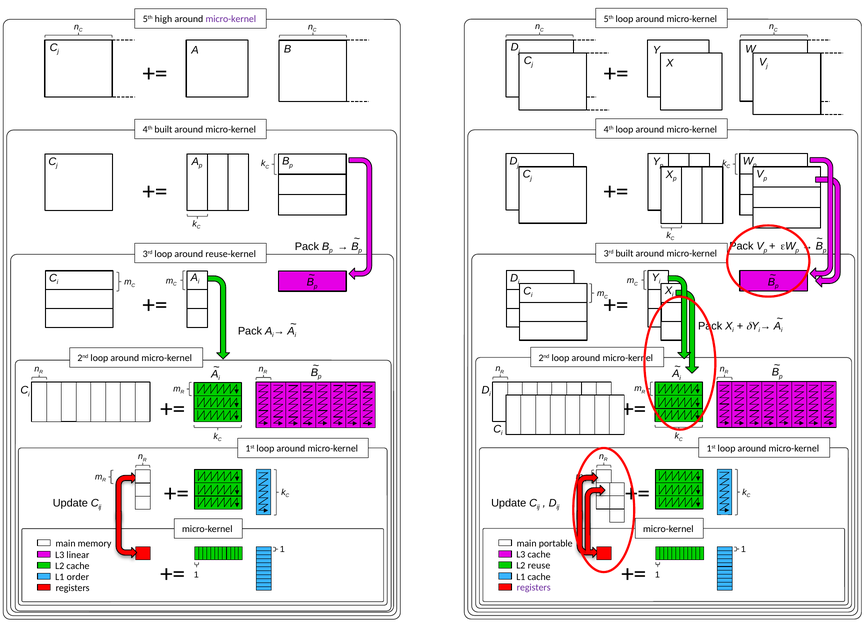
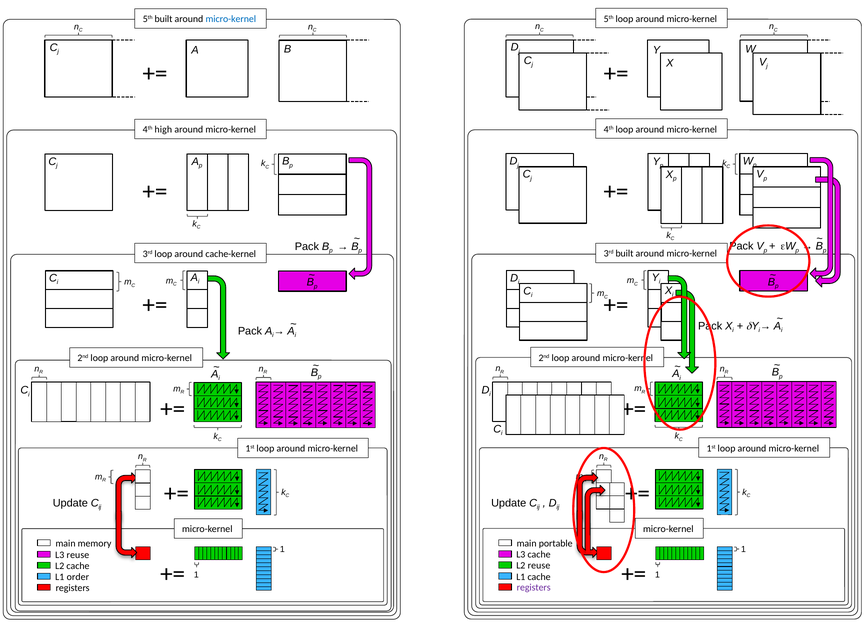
5th high: high -> built
micro-kernel at (231, 19) colour: purple -> blue
4th built: built -> high
reuse-kernel: reuse-kernel -> cache-kernel
L3 linear: linear -> reuse
